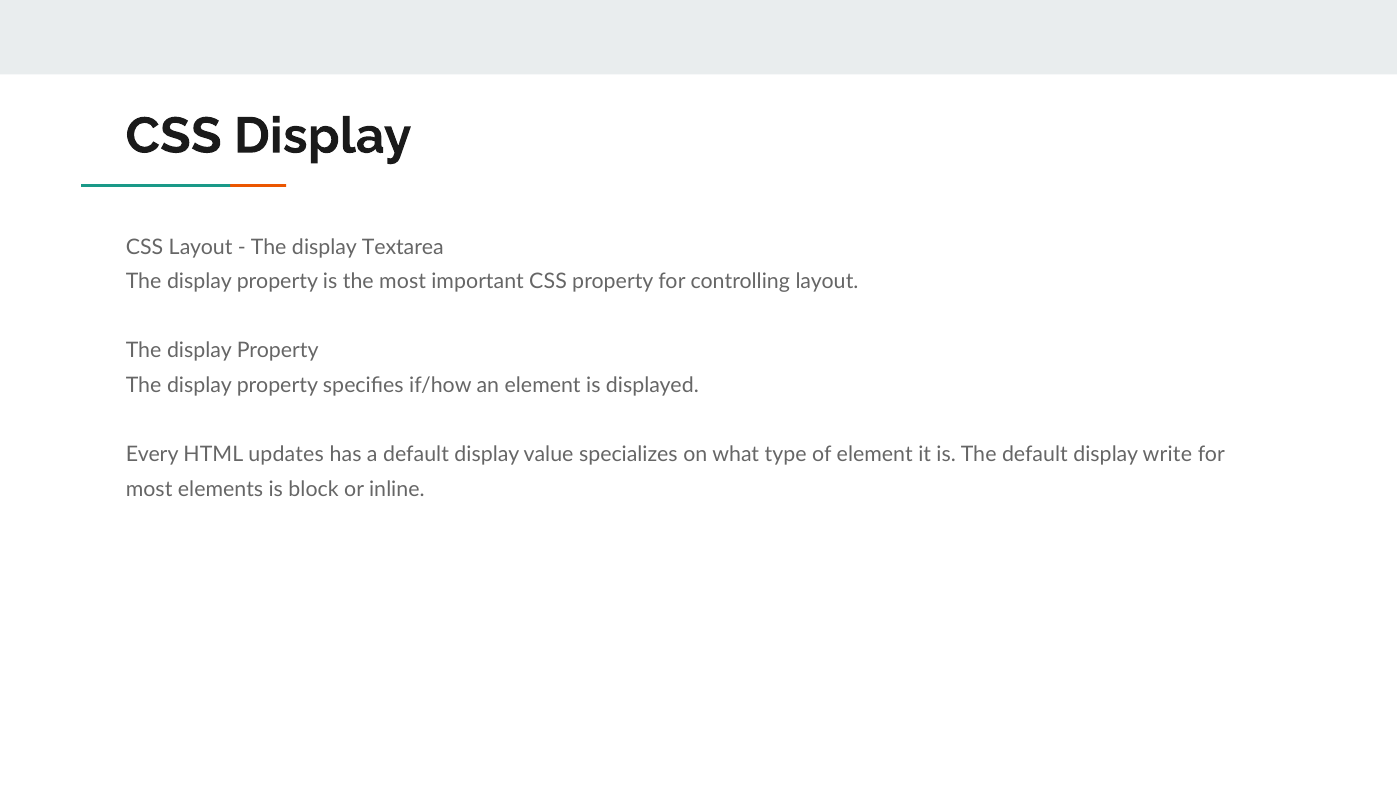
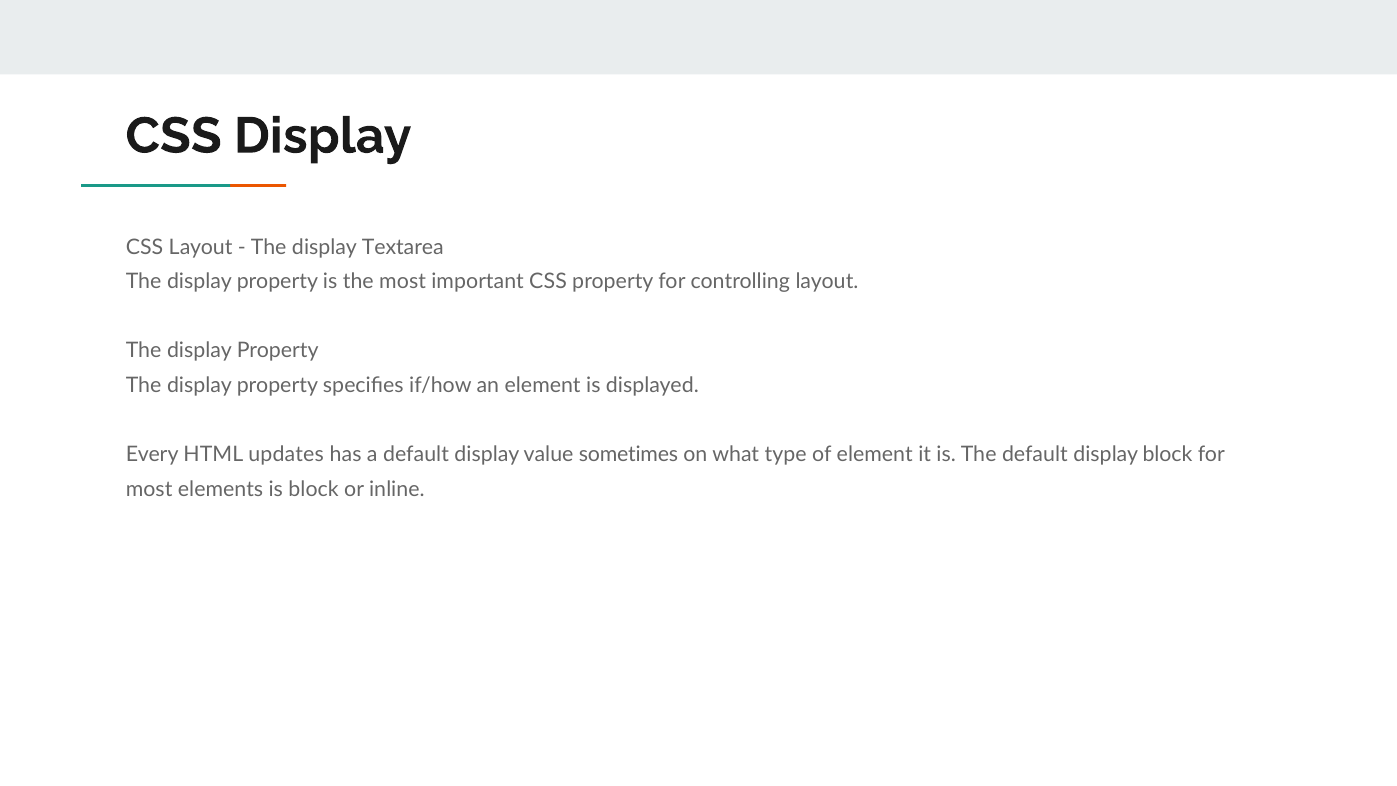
specializes: specializes -> sometimes
display write: write -> block
